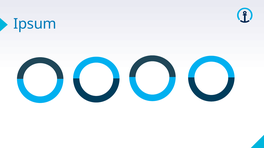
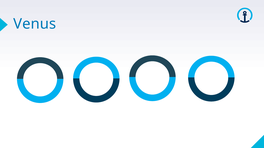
Ipsum: Ipsum -> Venus
